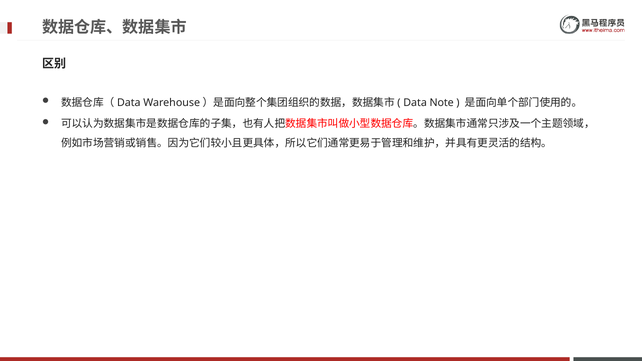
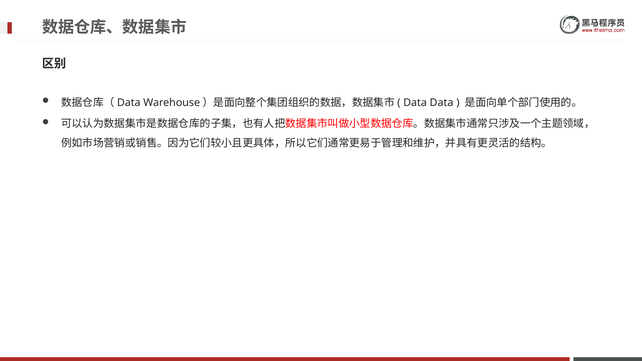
Data Note: Note -> Data
